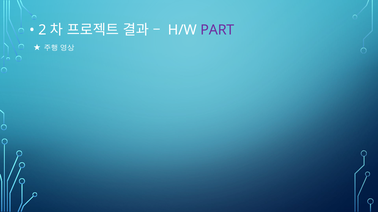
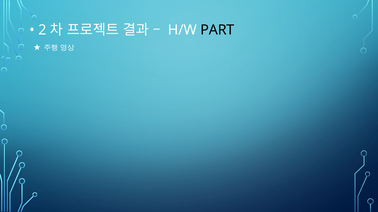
PART colour: purple -> black
